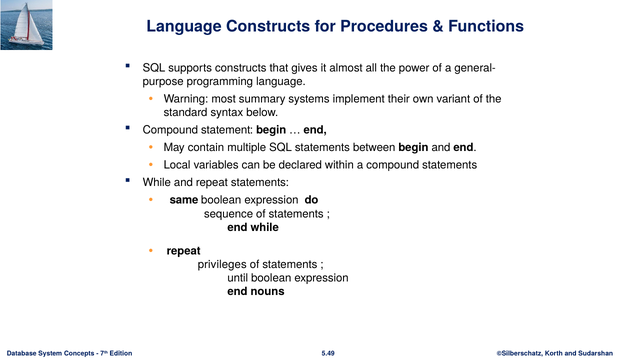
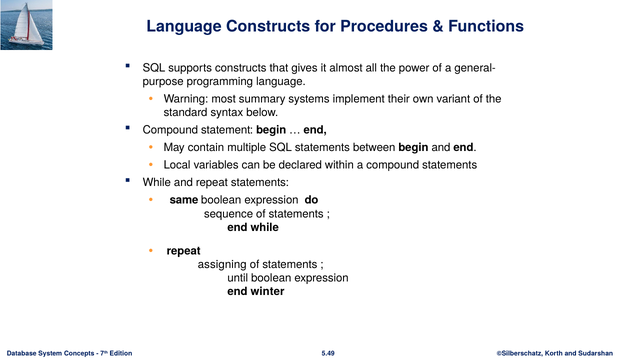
privileges: privileges -> assigning
nouns: nouns -> winter
